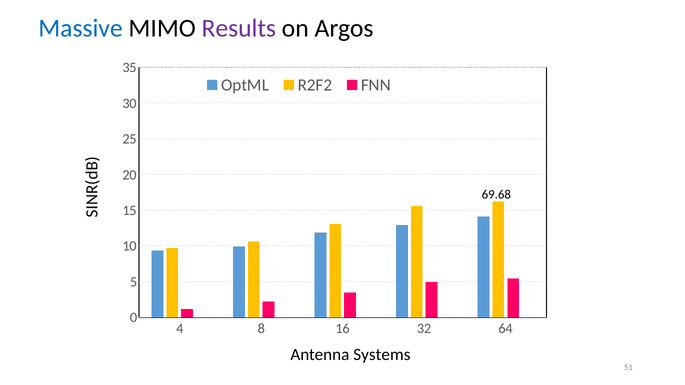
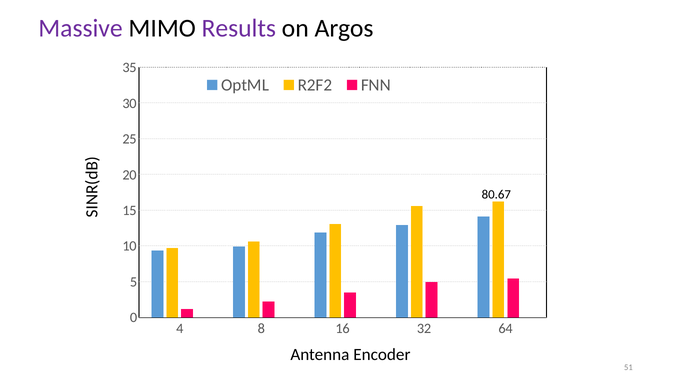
Massive colour: blue -> purple
69.68: 69.68 -> 80.67
Systems: Systems -> Encoder
